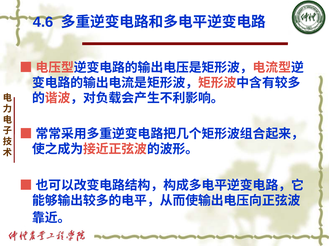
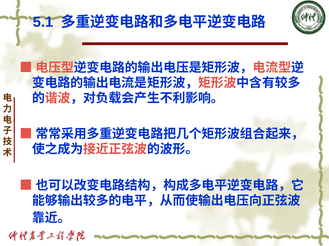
4.6: 4.6 -> 5.1
